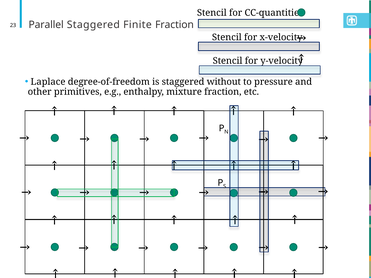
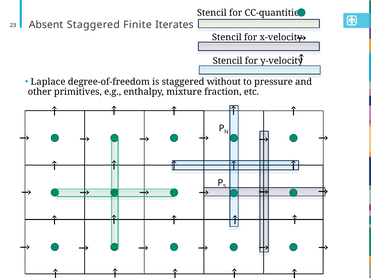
Parallel: Parallel -> Absent
Finite Fraction: Fraction -> Iterates
